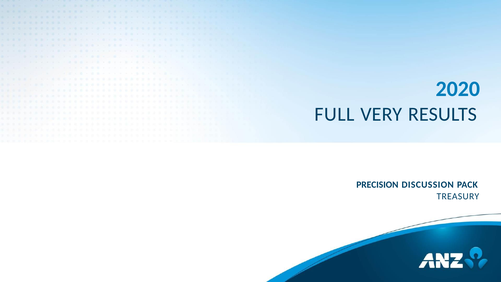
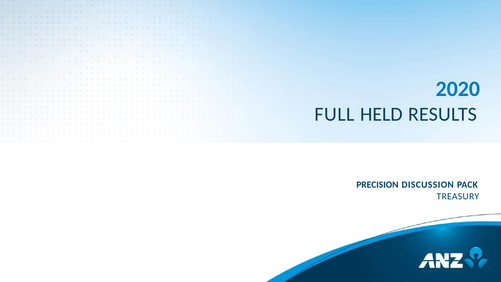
VERY: VERY -> HELD
